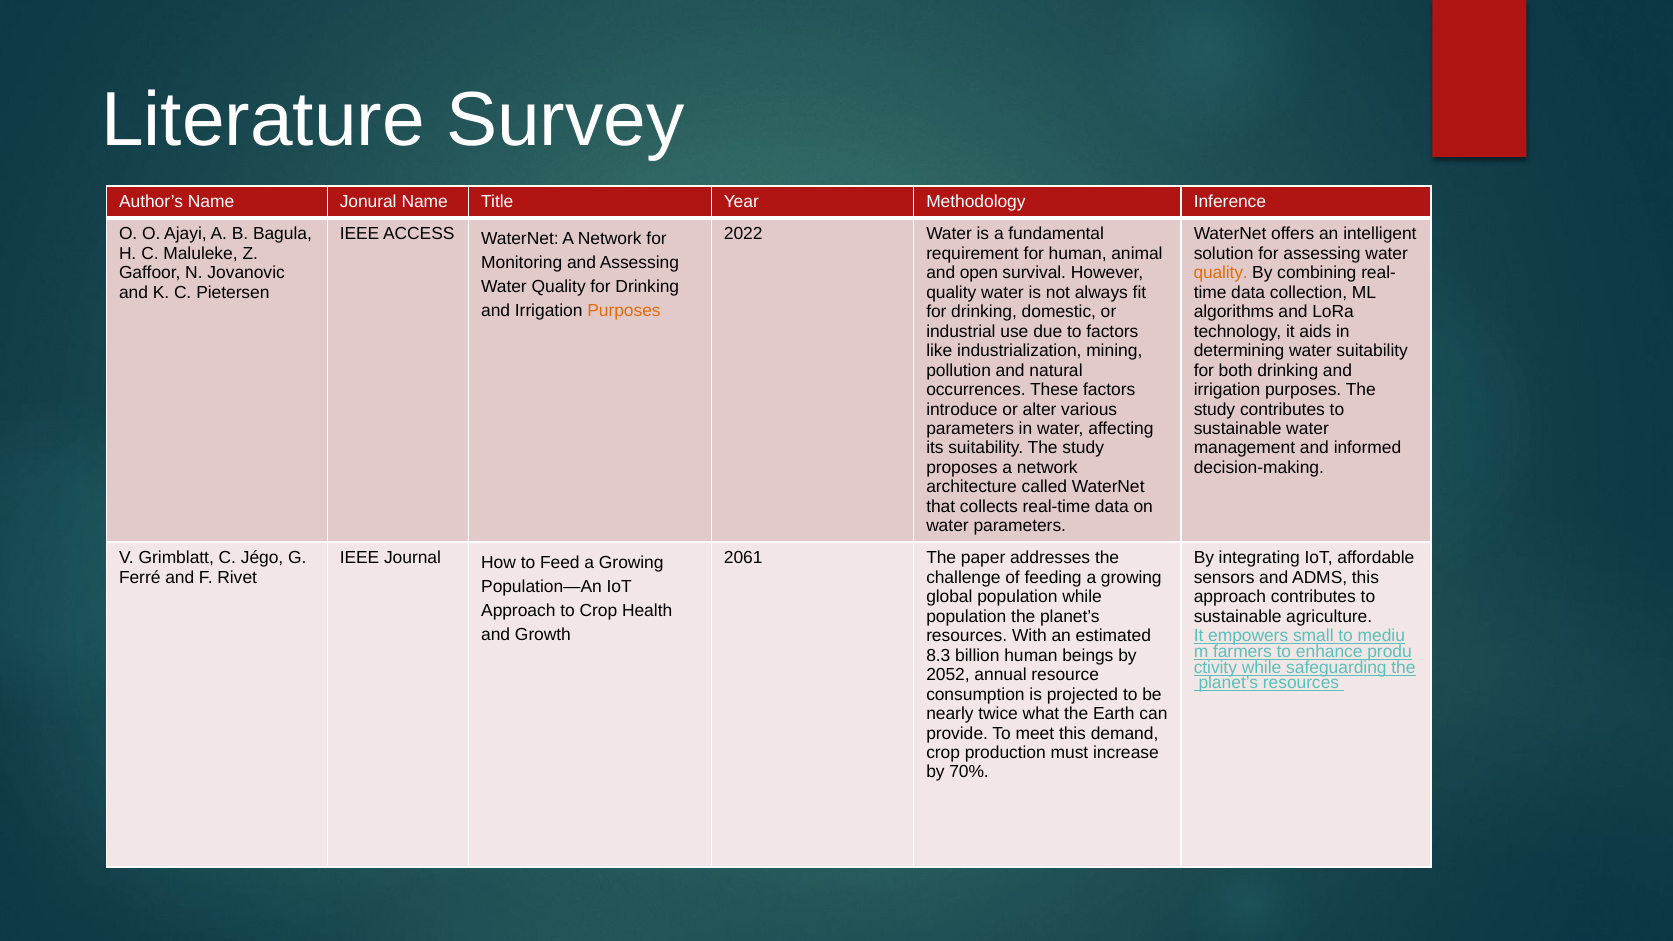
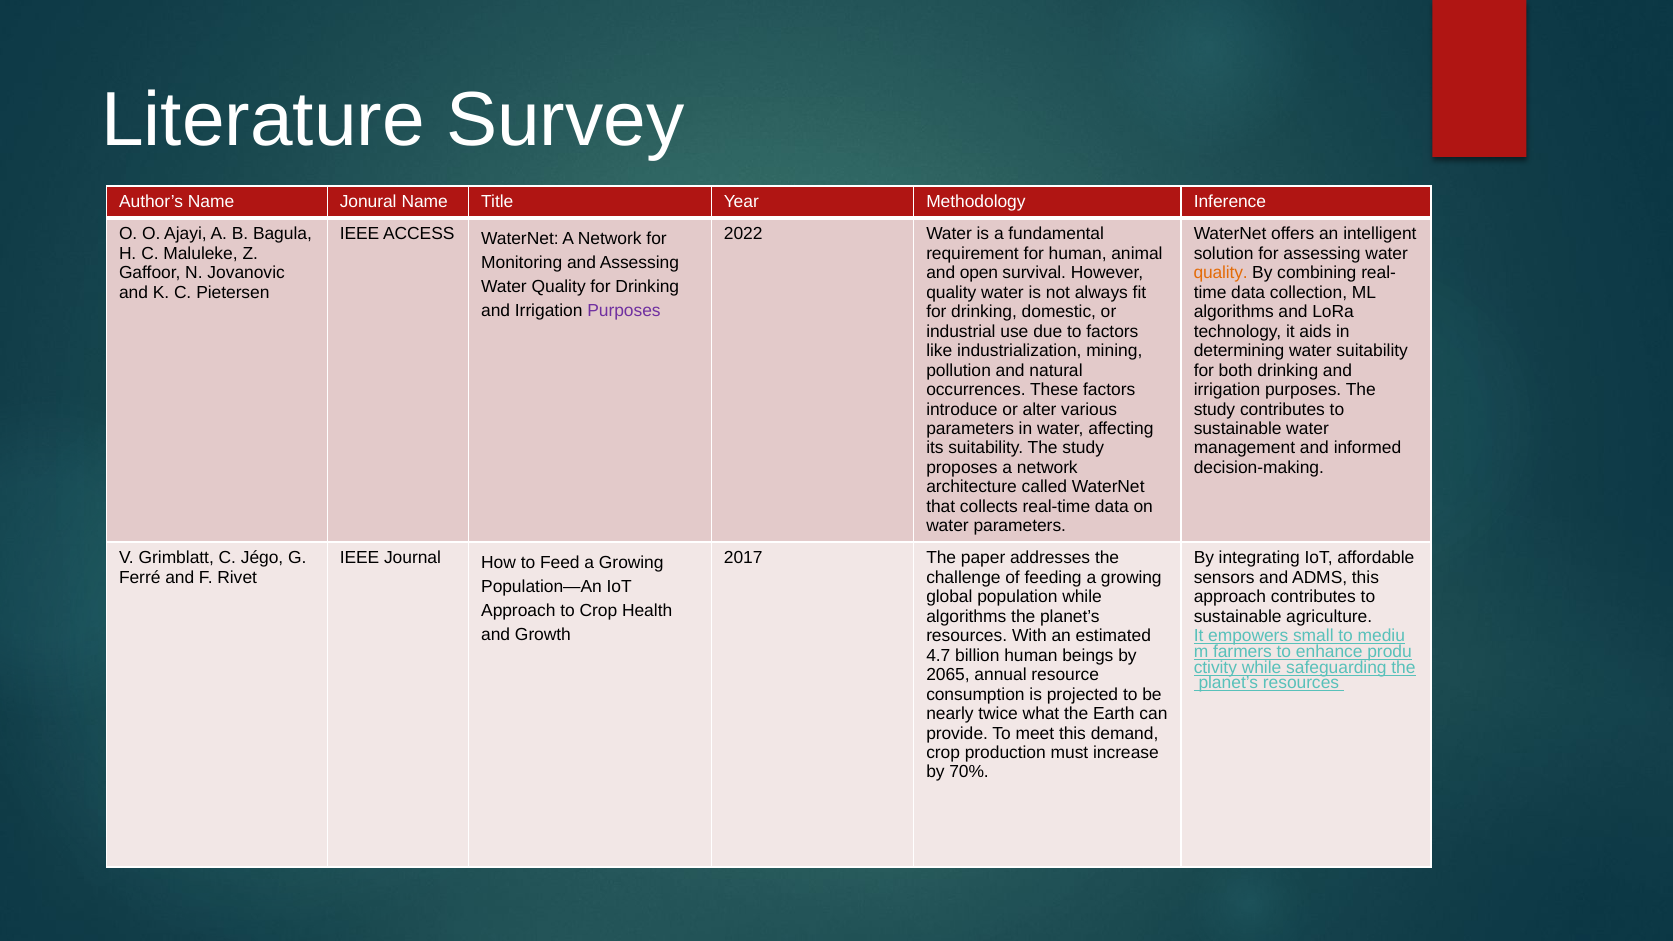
Purposes at (624, 310) colour: orange -> purple
2061: 2061 -> 2017
population at (966, 617): population -> algorithms
8.3: 8.3 -> 4.7
2052: 2052 -> 2065
